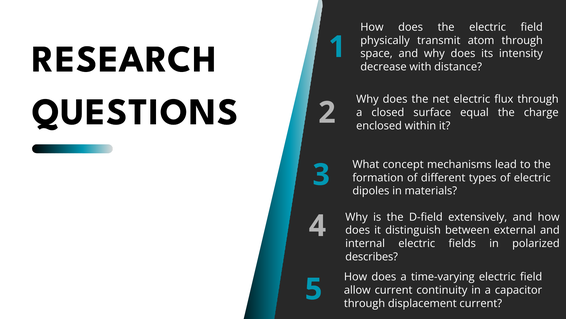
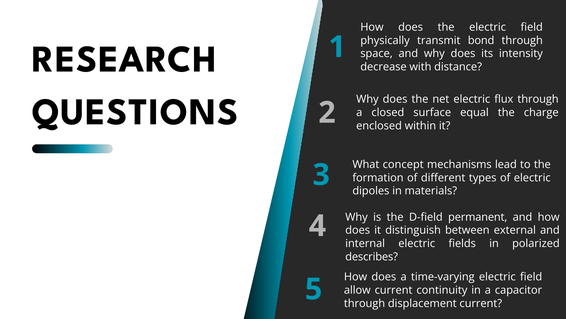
atom: atom -> bond
extensively: extensively -> permanent
